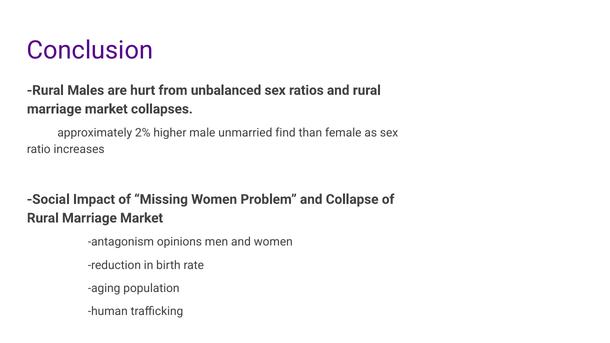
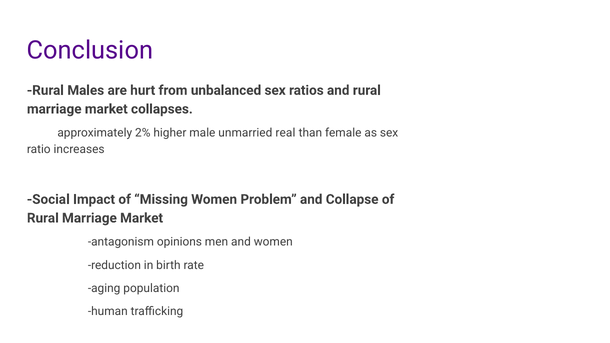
find: find -> real
